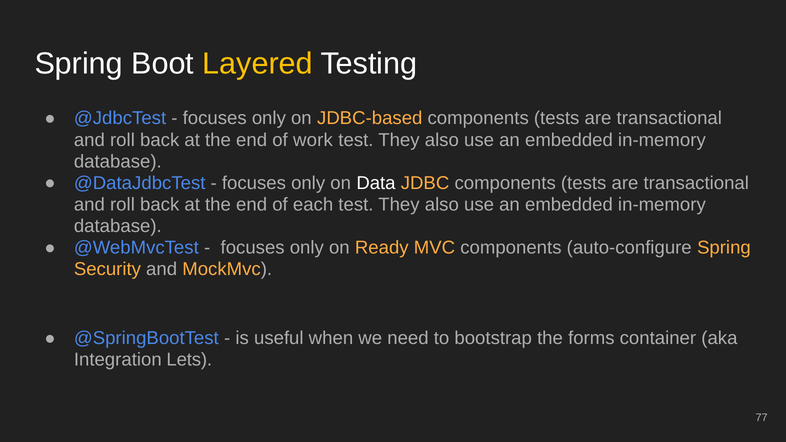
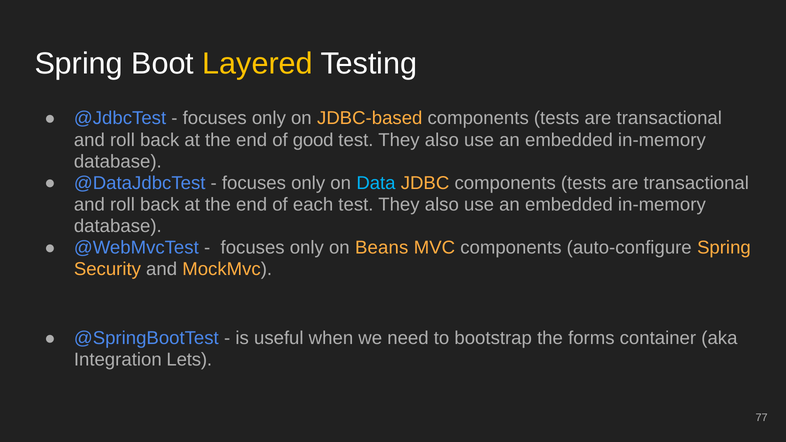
work: work -> good
Data colour: white -> light blue
Ready: Ready -> Beans
